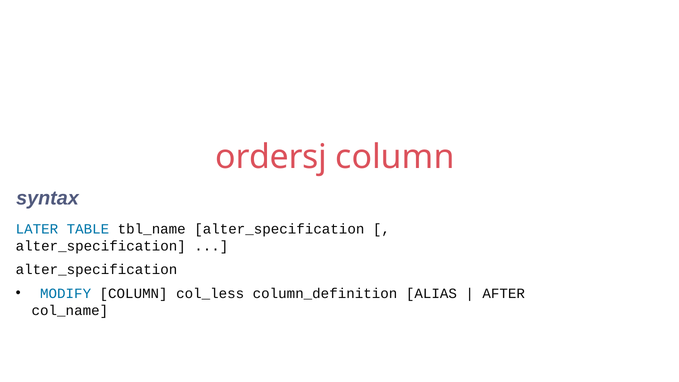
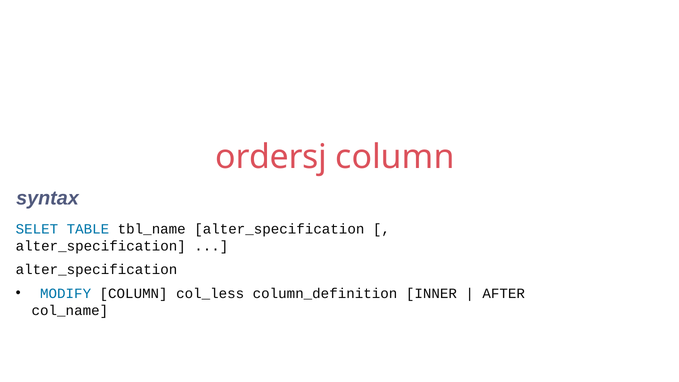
LATER: LATER -> SELET
ALIAS: ALIAS -> INNER
